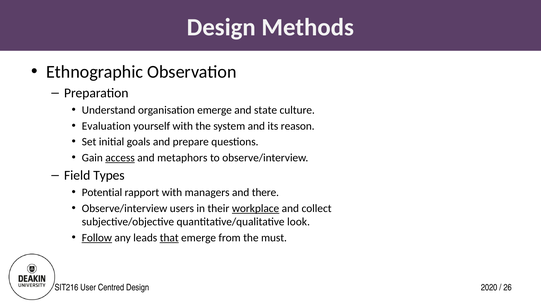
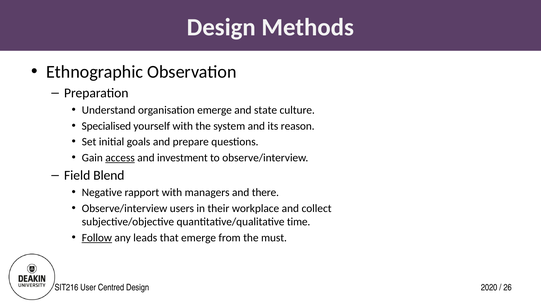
Evaluation: Evaluation -> Specialised
metaphors: metaphors -> investment
Types: Types -> Blend
Potential: Potential -> Negative
workplace underline: present -> none
look: look -> time
that underline: present -> none
